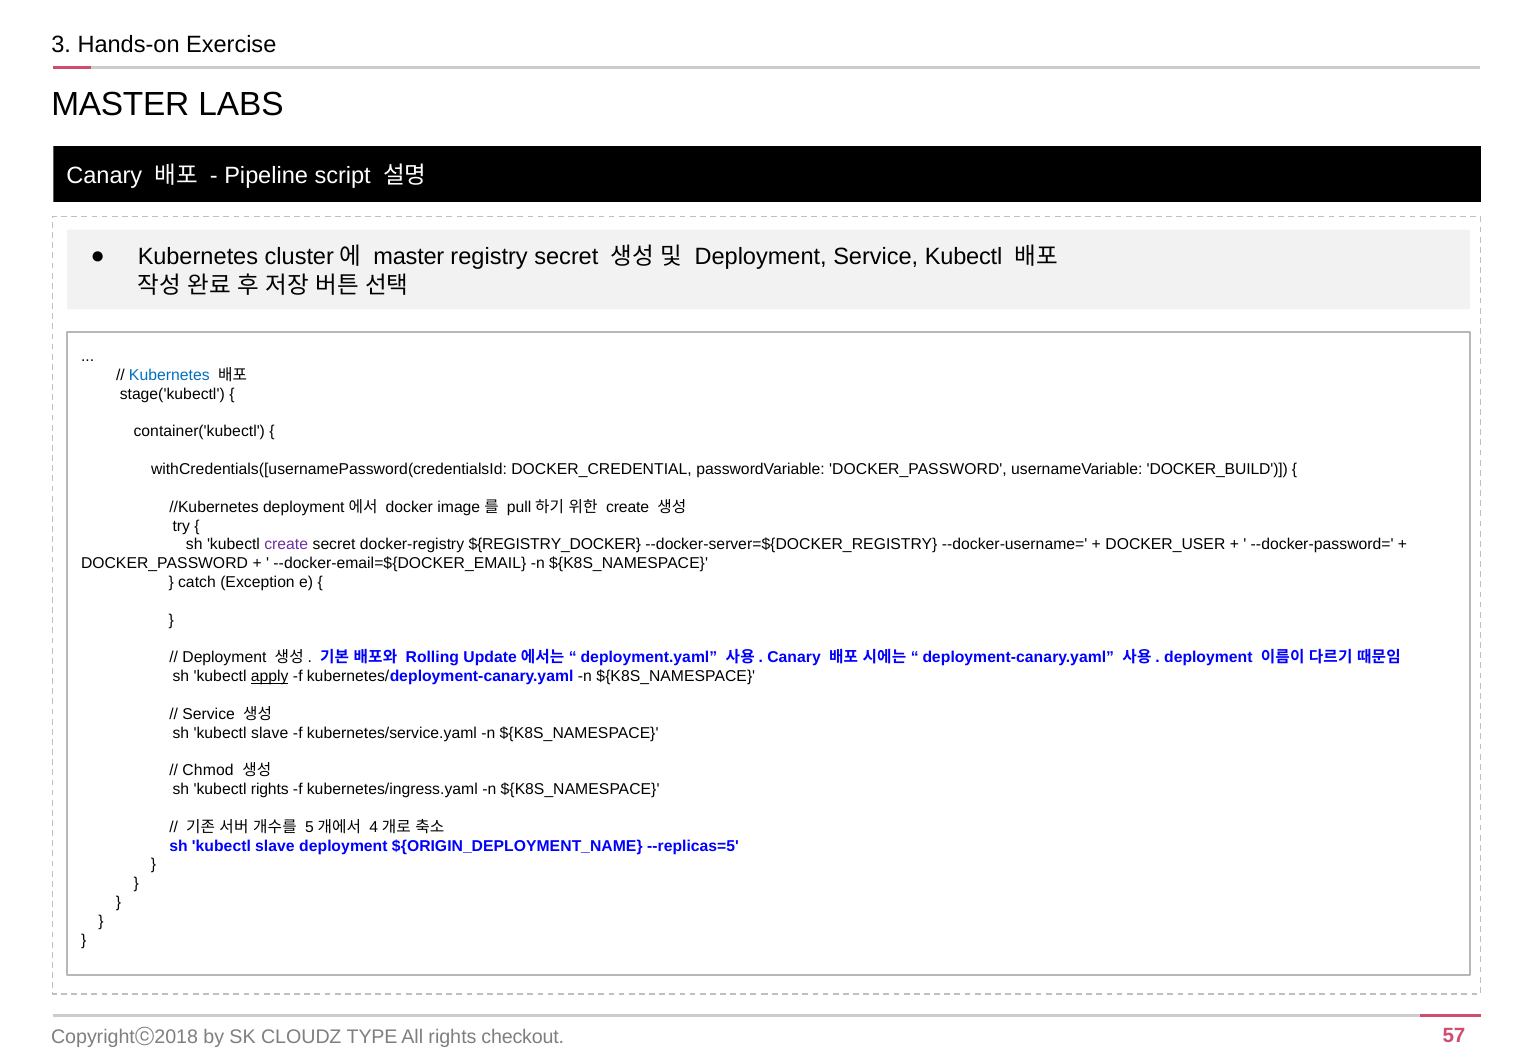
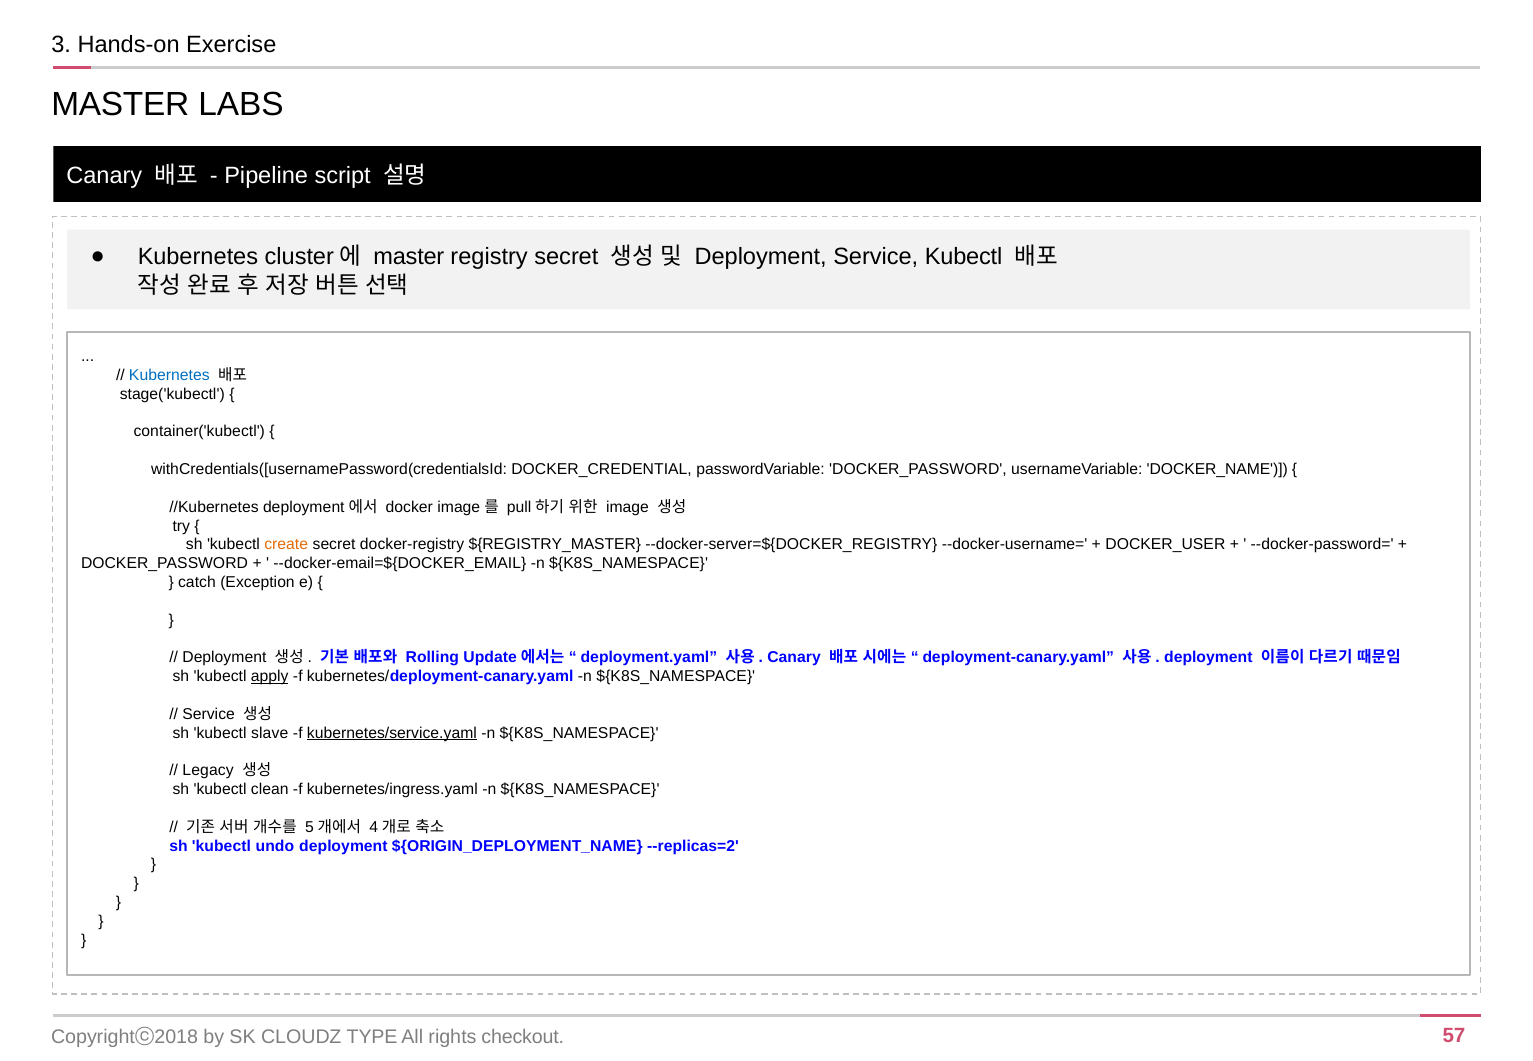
DOCKER_BUILD: DOCKER_BUILD -> DOCKER_NAME
create at (628, 507): create -> image
create at (286, 545) colour: purple -> orange
${REGISTRY_DOCKER: ${REGISTRY_DOCKER -> ${REGISTRY_MASTER
kubernetes/service.yaml underline: none -> present
Chmod: Chmod -> Legacy
kubectl rights: rights -> clean
slave at (275, 846): slave -> undo
--replicas=5: --replicas=5 -> --replicas=2
